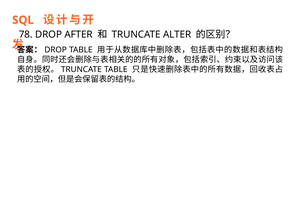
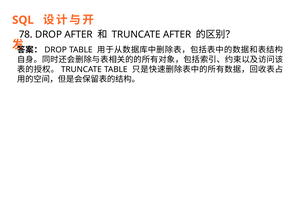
TRUNCATE ALTER: ALTER -> AFTER
